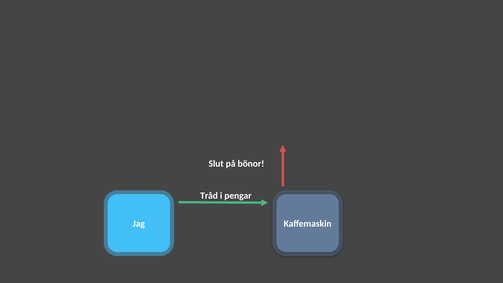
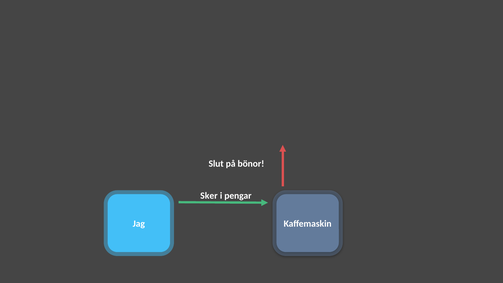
Tråd: Tråd -> Sker
